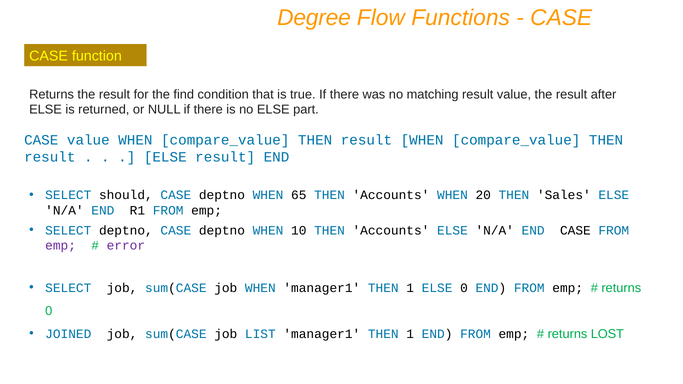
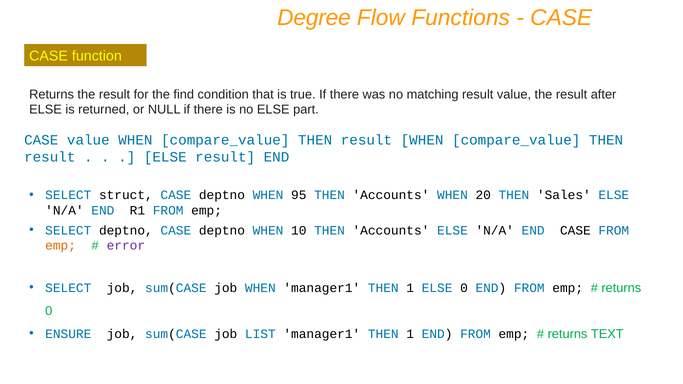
should: should -> struct
65: 65 -> 95
emp at (61, 246) colour: purple -> orange
JOINED: JOINED -> ENSURE
LOST: LOST -> TEXT
